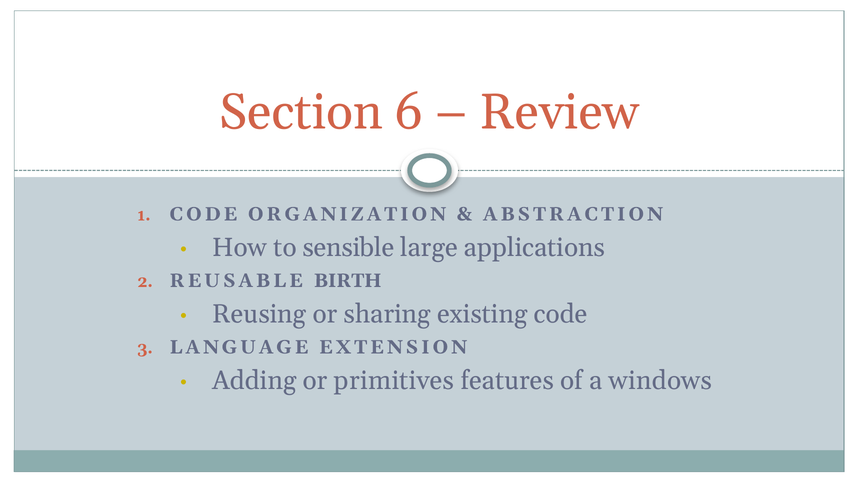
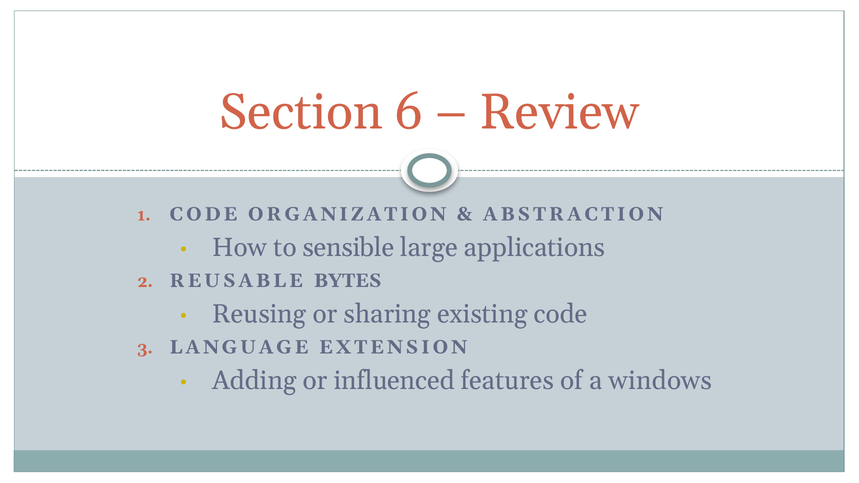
BIRTH: BIRTH -> BYTES
primitives: primitives -> influenced
